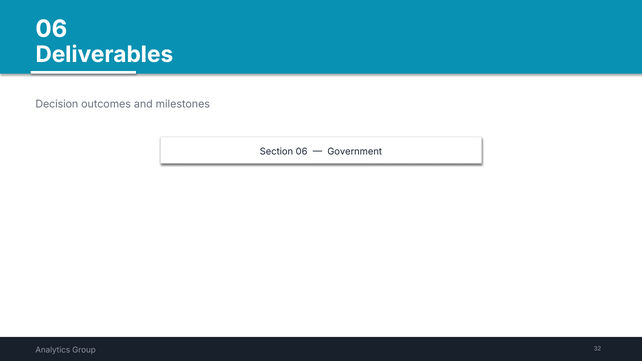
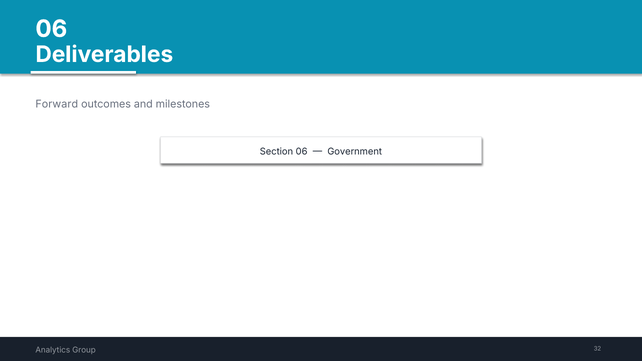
Decision: Decision -> Forward
